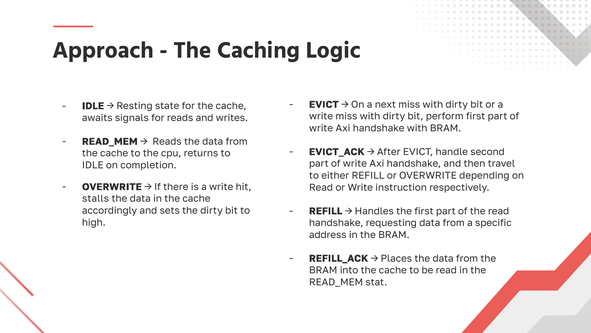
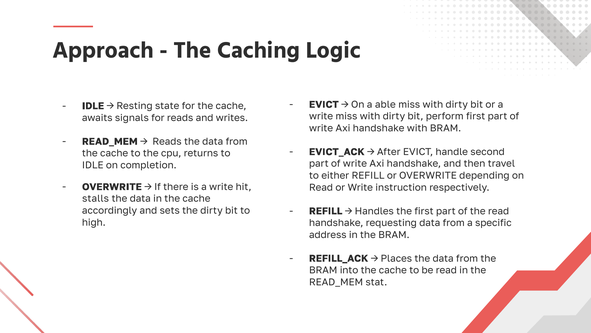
next: next -> able
